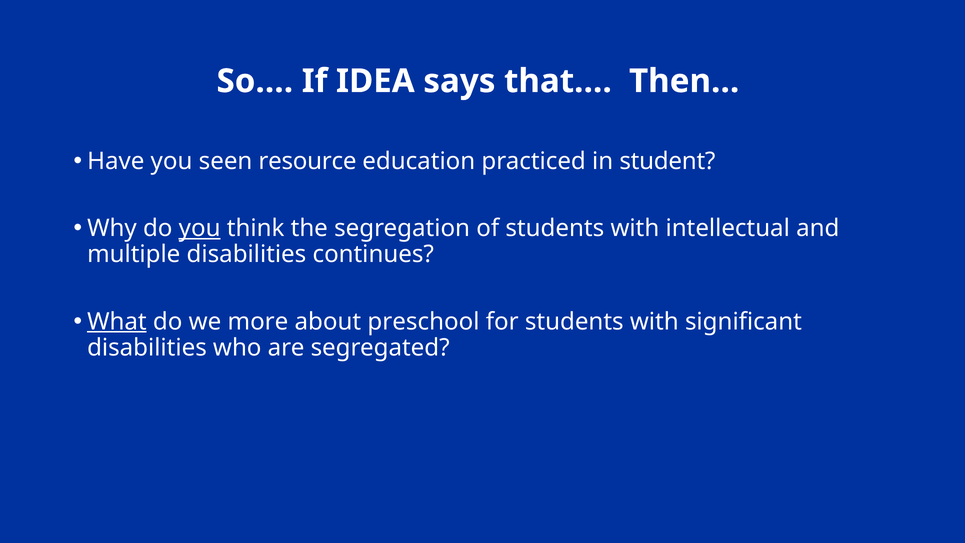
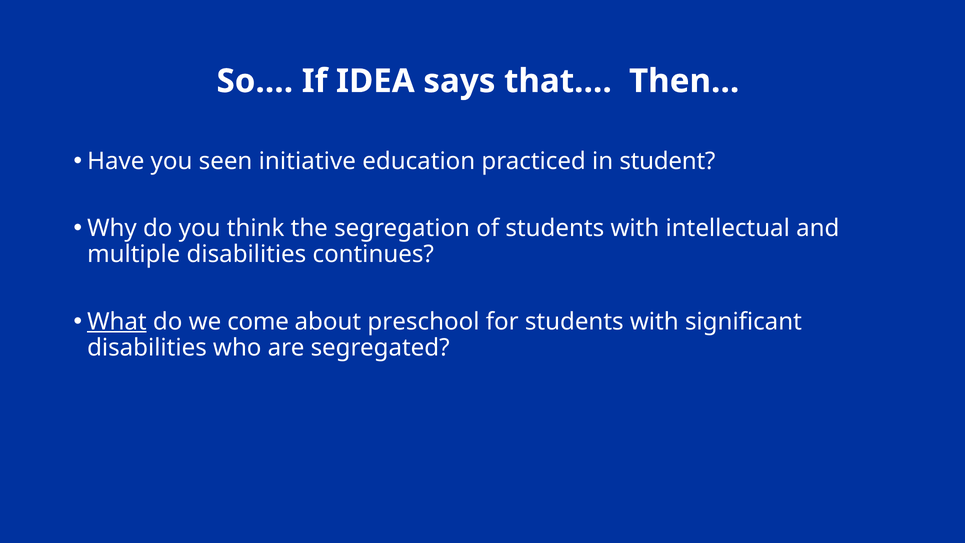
resource: resource -> initiative
you at (200, 228) underline: present -> none
more: more -> come
